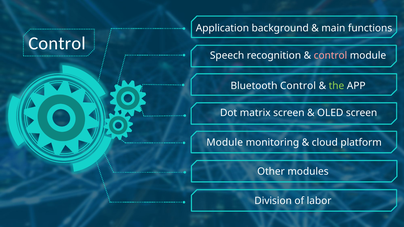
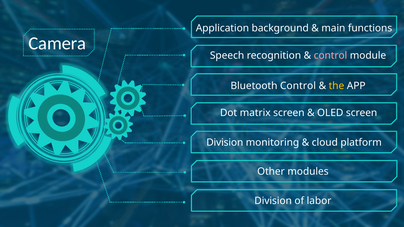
Control at (57, 43): Control -> Camera
the colour: light green -> yellow
Module at (225, 143): Module -> Division
